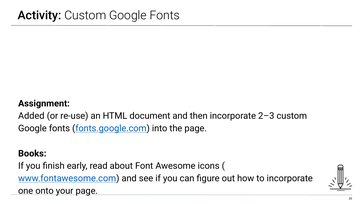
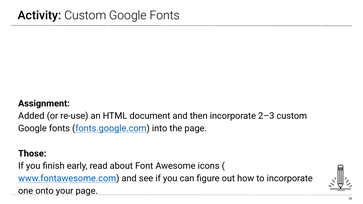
Books: Books -> Those
